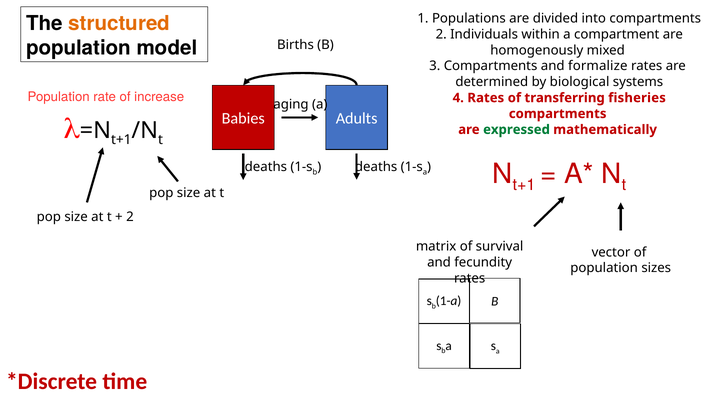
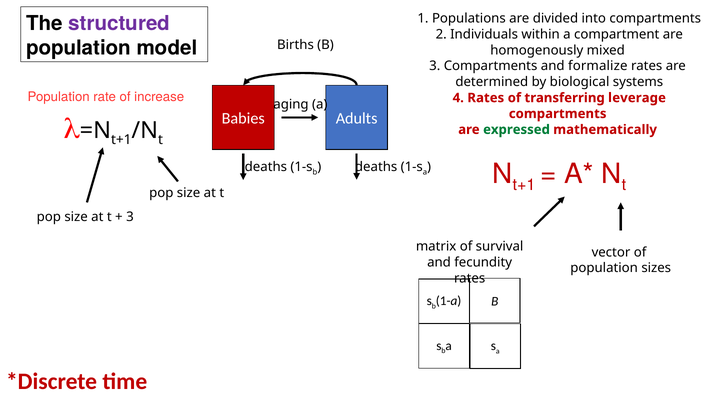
structured colour: orange -> purple
fisheries: fisheries -> leverage
2 at (130, 217): 2 -> 3
